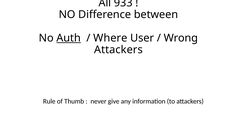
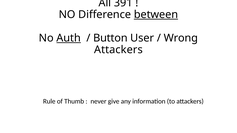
933: 933 -> 391
between underline: none -> present
Where: Where -> Button
